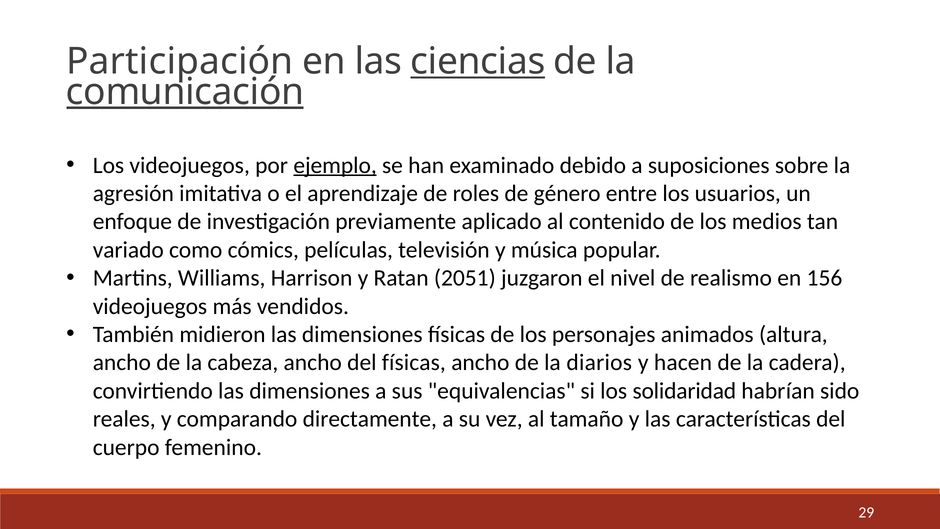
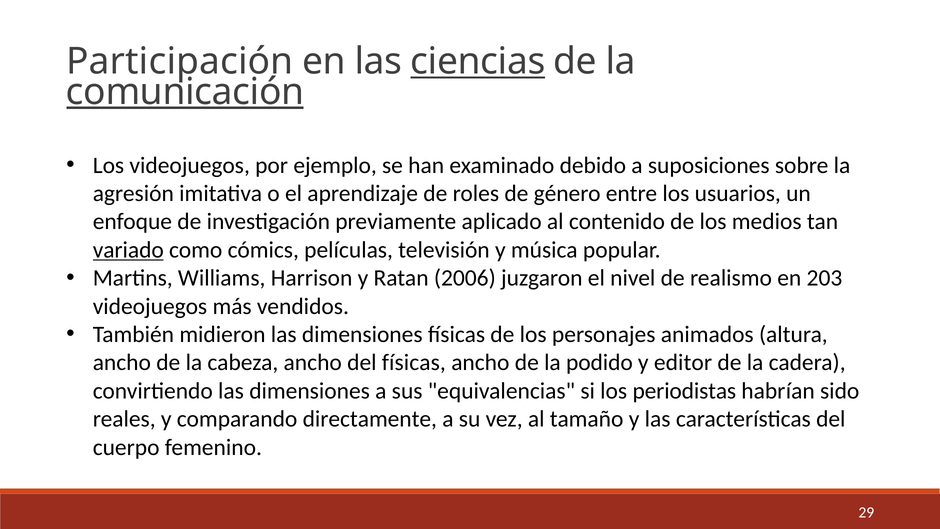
ejemplo underline: present -> none
variado underline: none -> present
2051: 2051 -> 2006
156: 156 -> 203
diarios: diarios -> podido
hacen: hacen -> editor
solidaridad: solidaridad -> periodistas
